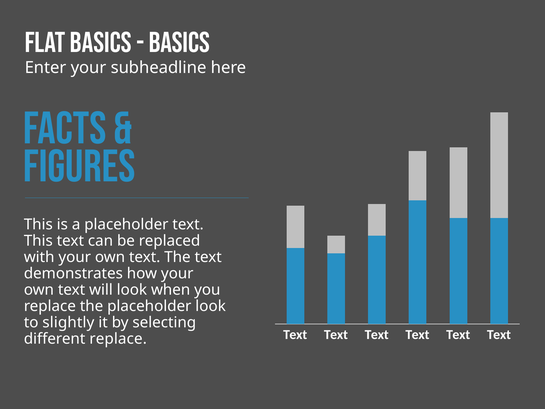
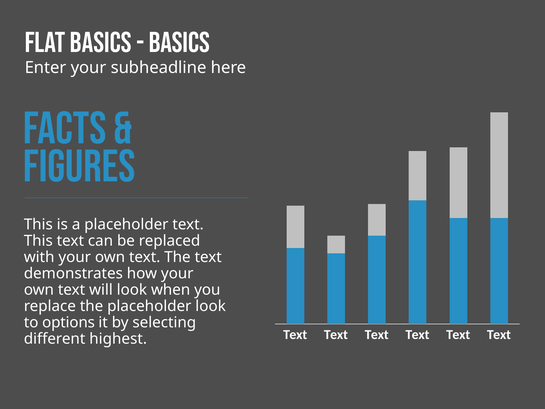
slightly: slightly -> options
different replace: replace -> highest
